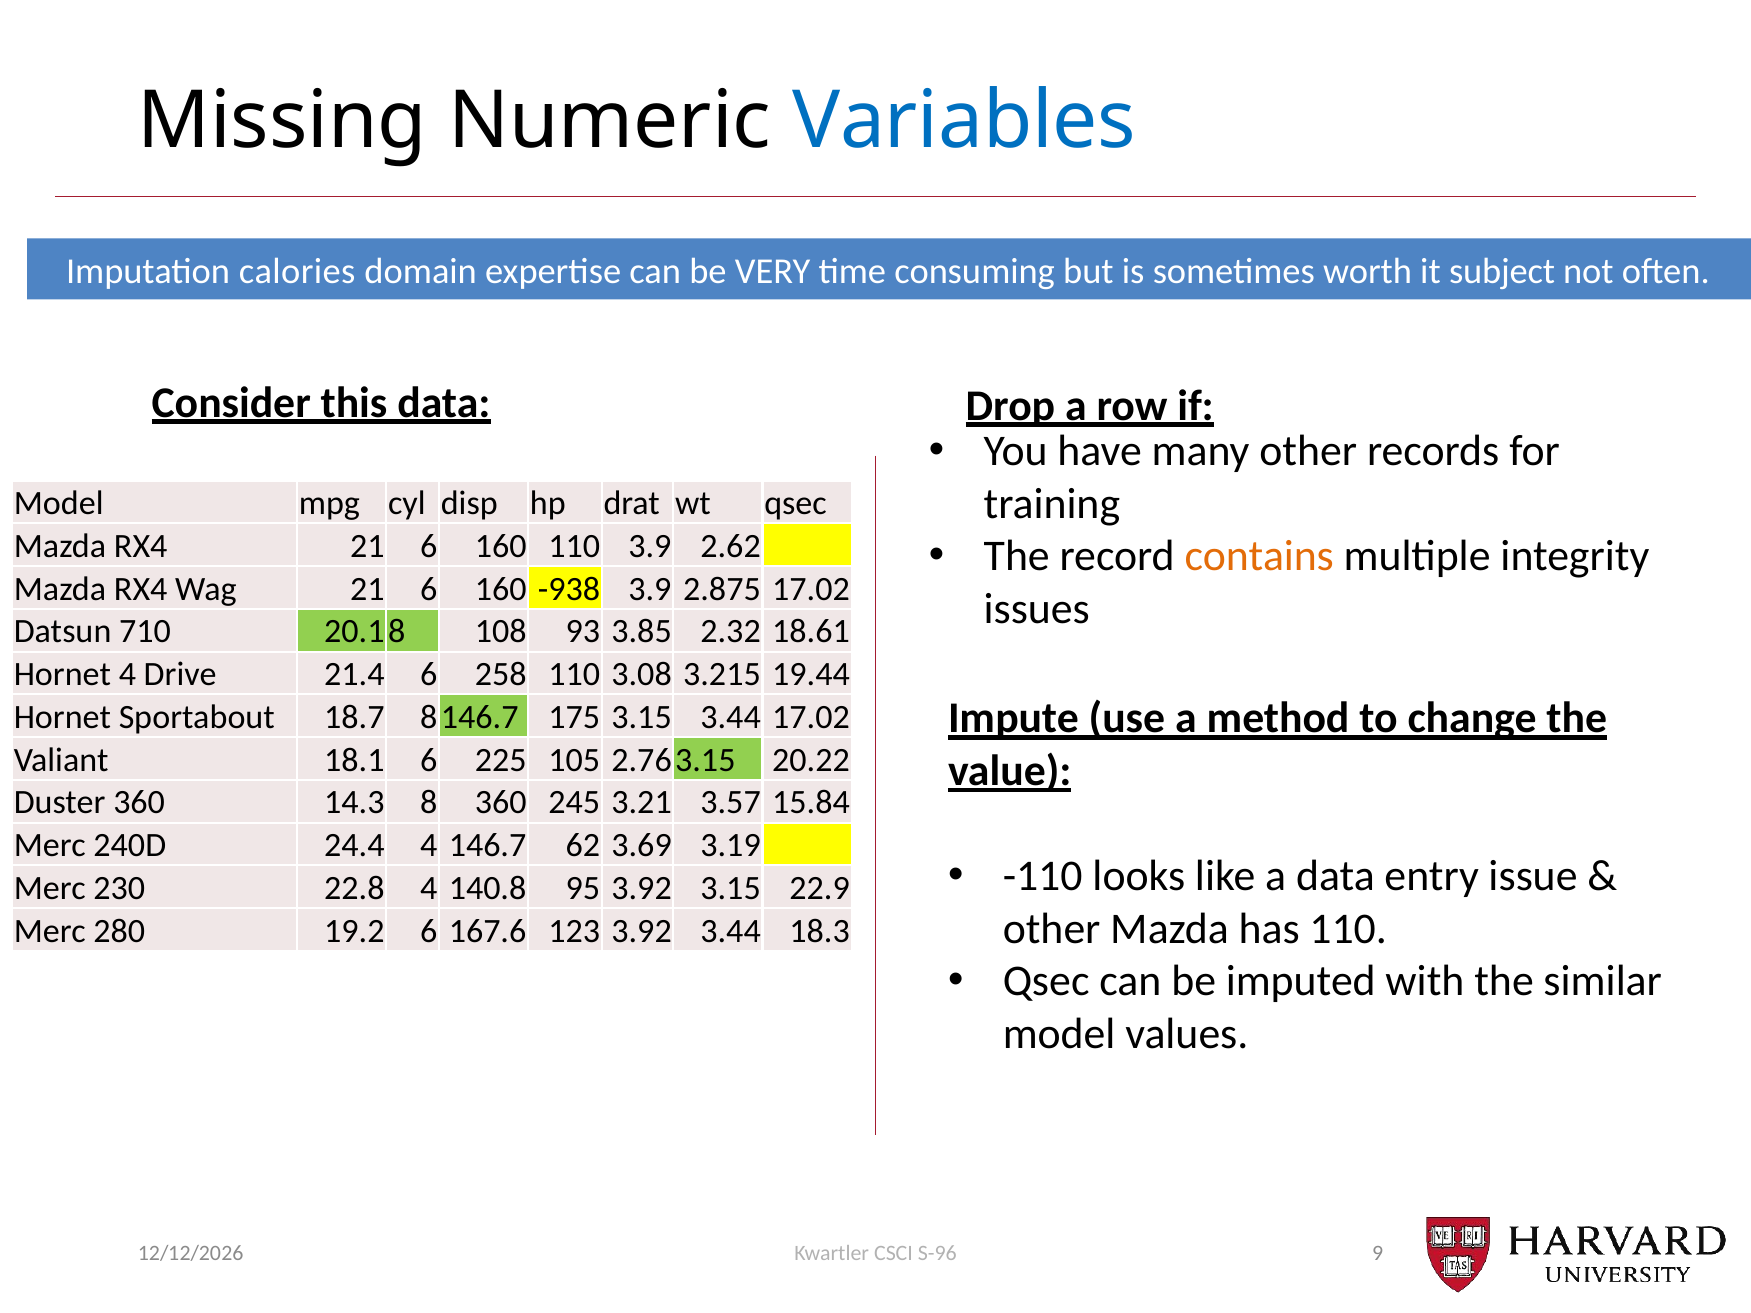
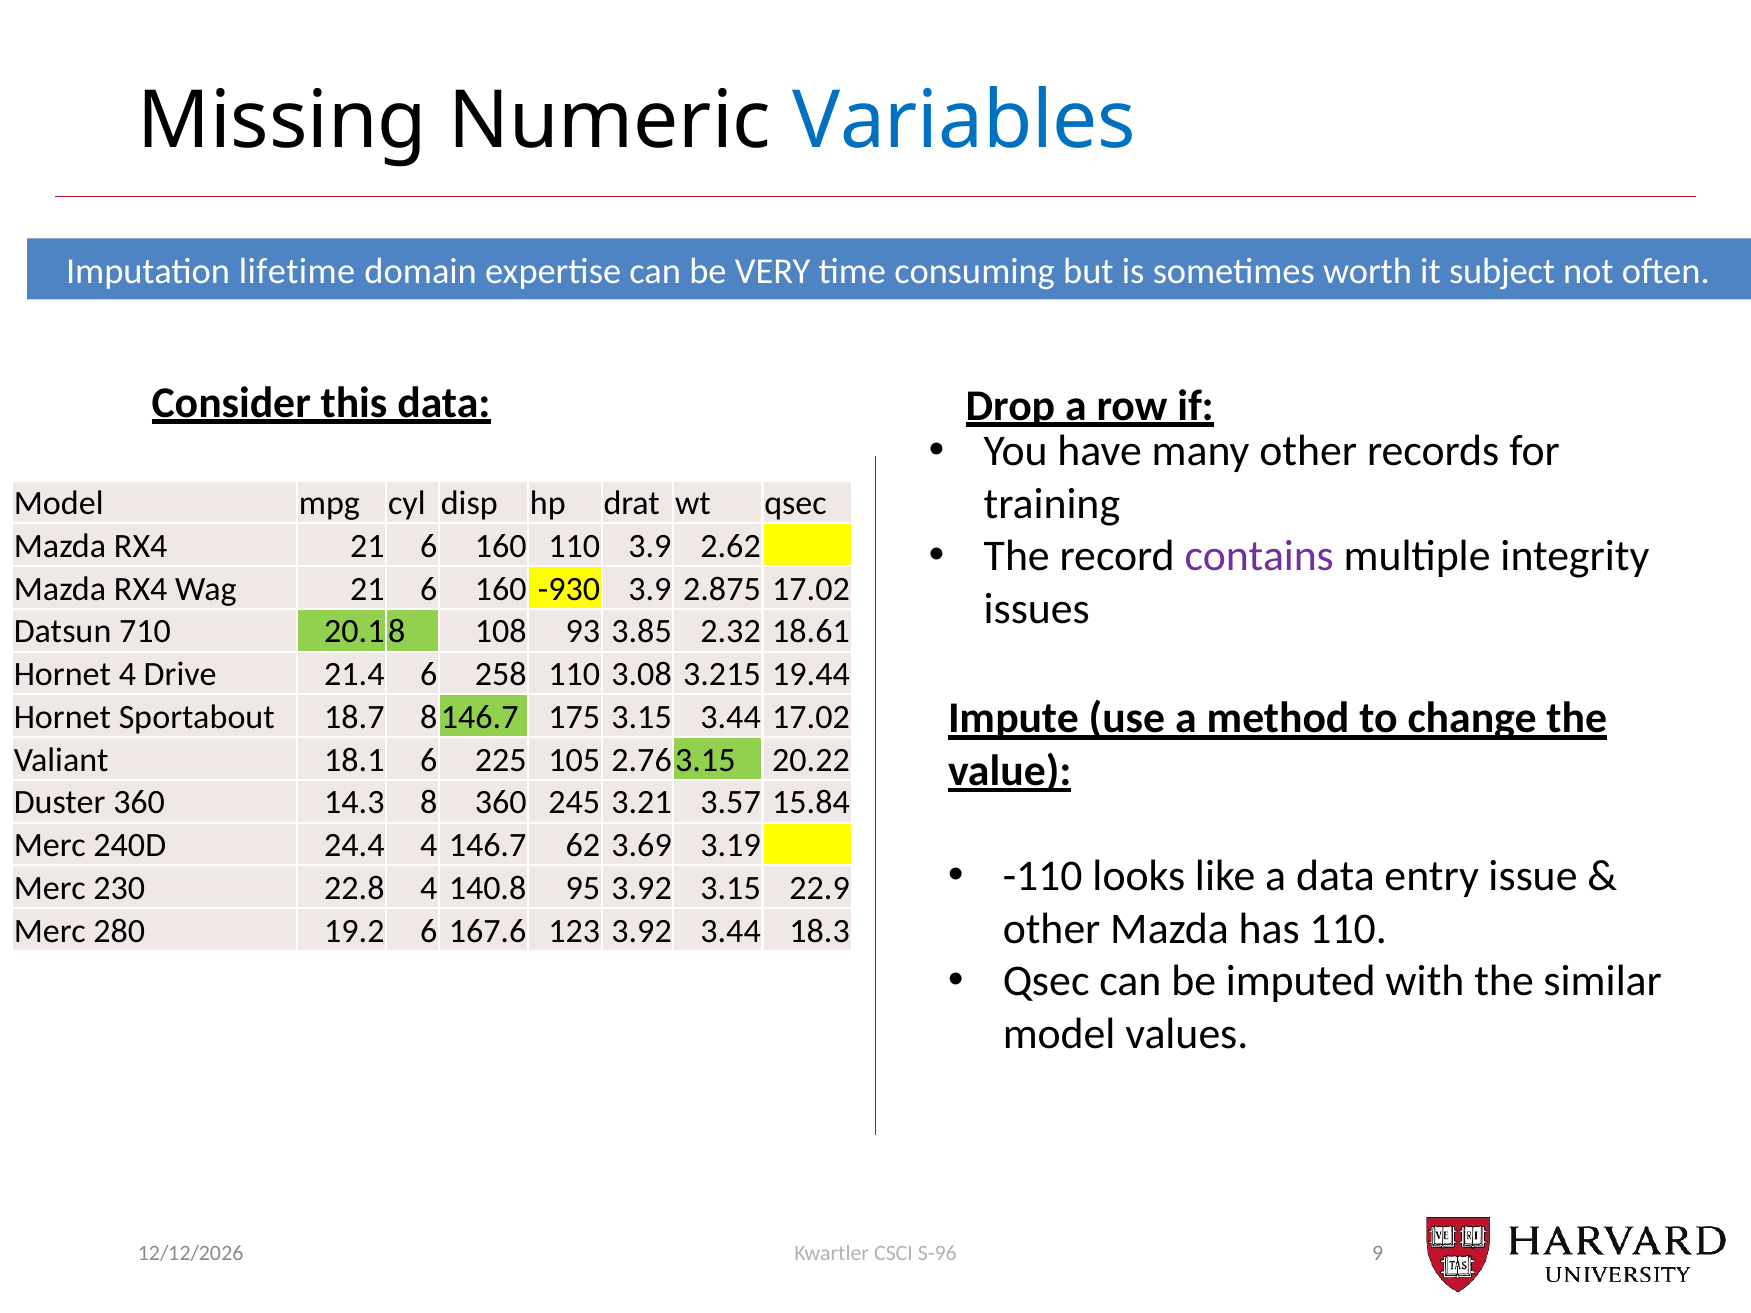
calories: calories -> lifetime
contains colour: orange -> purple
-938: -938 -> -930
